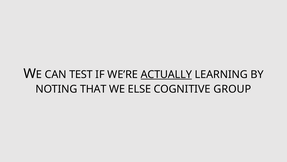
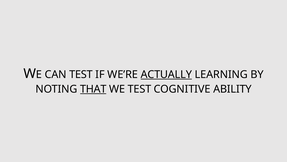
THAT underline: none -> present
WE ELSE: ELSE -> TEST
GROUP: GROUP -> ABILITY
